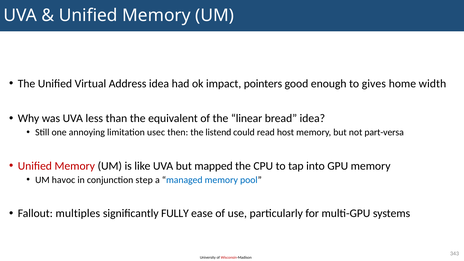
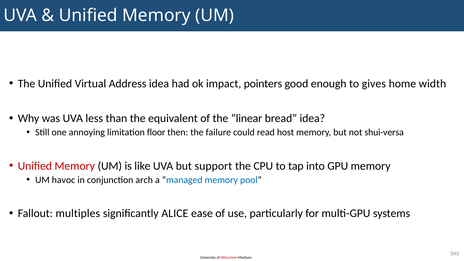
usec: usec -> floor
listend: listend -> failure
part-versa: part-versa -> shui-versa
mapped: mapped -> support
step: step -> arch
FULLY: FULLY -> ALICE
